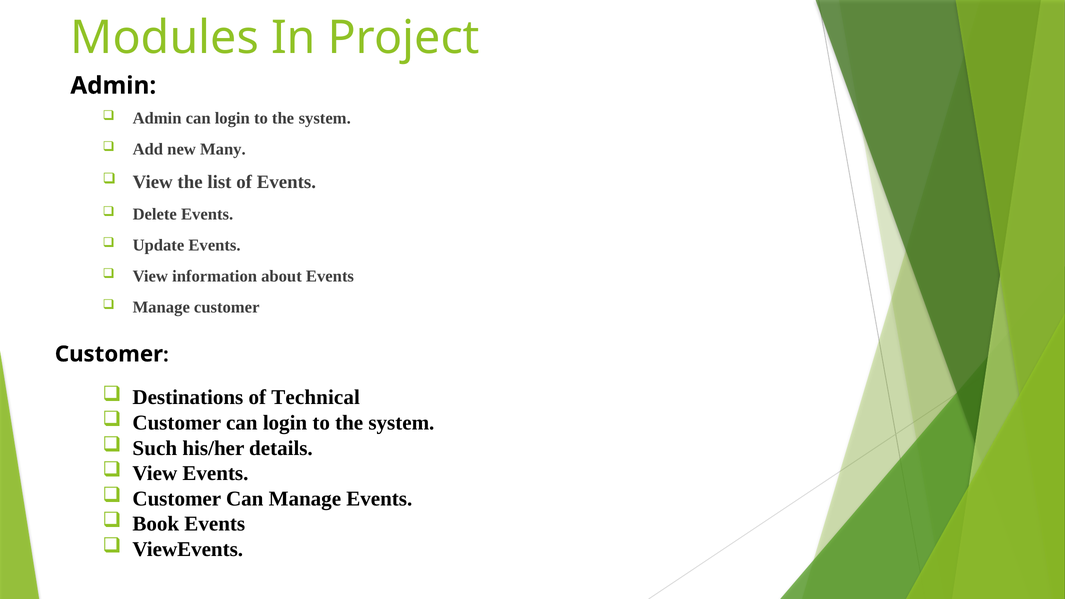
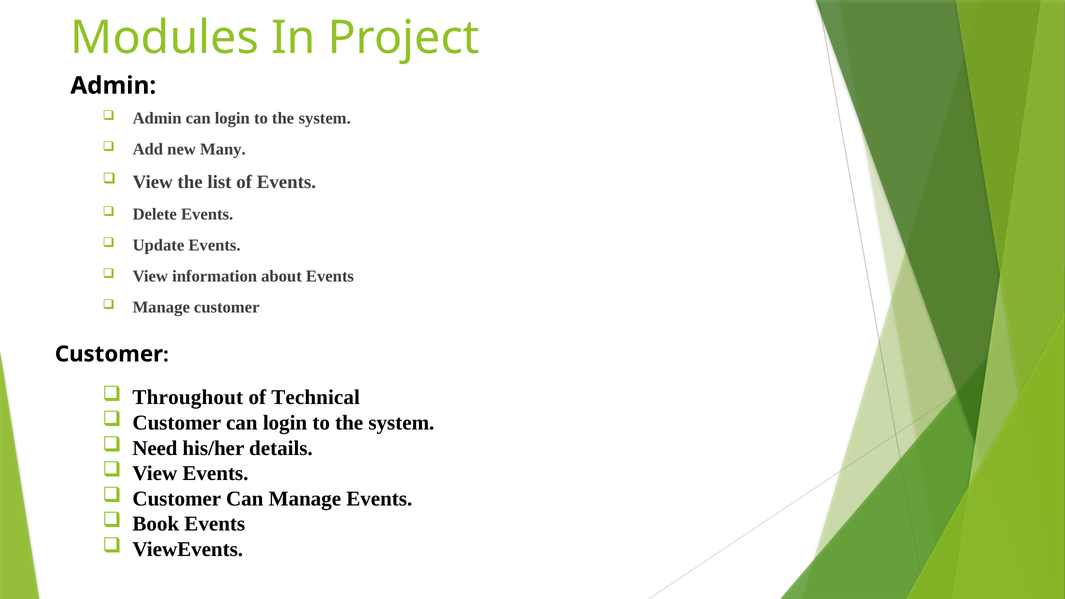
Destinations: Destinations -> Throughout
Such: Such -> Need
